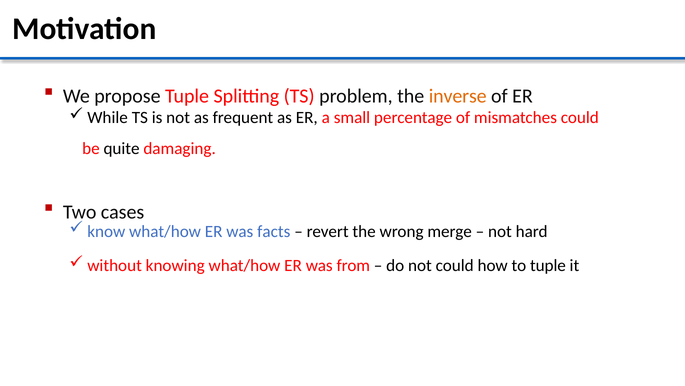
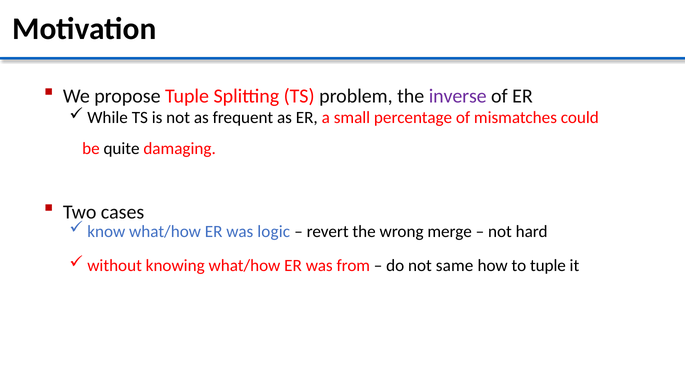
inverse colour: orange -> purple
facts: facts -> logic
not could: could -> same
